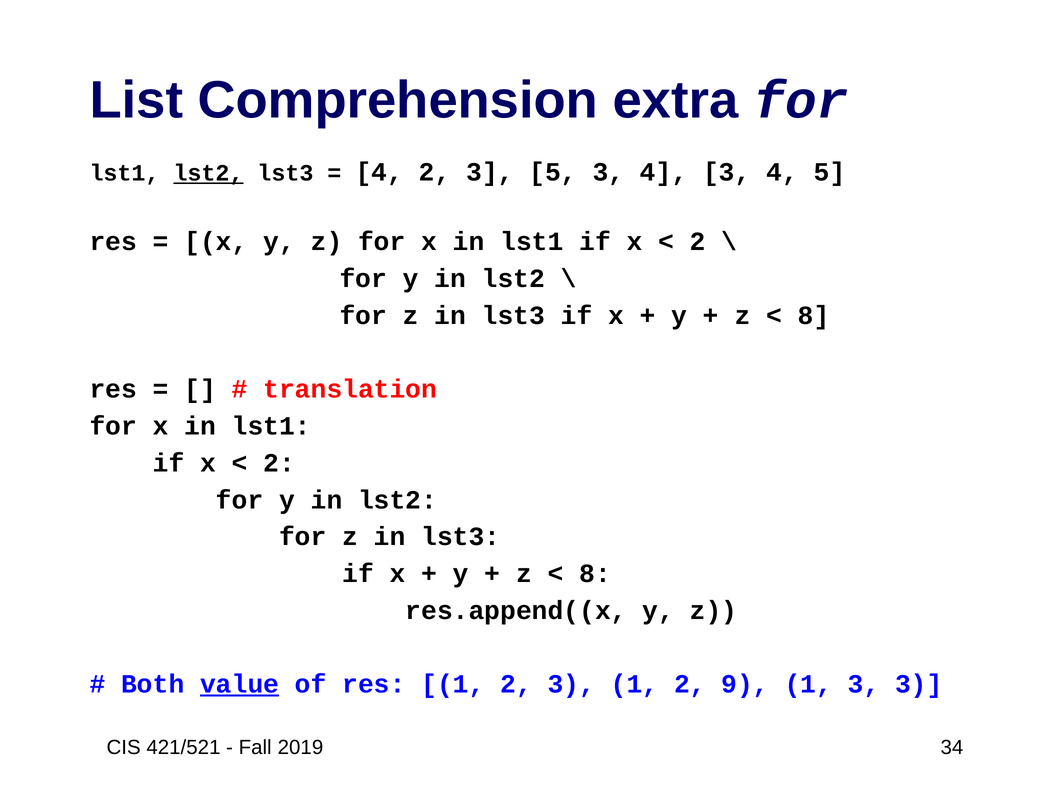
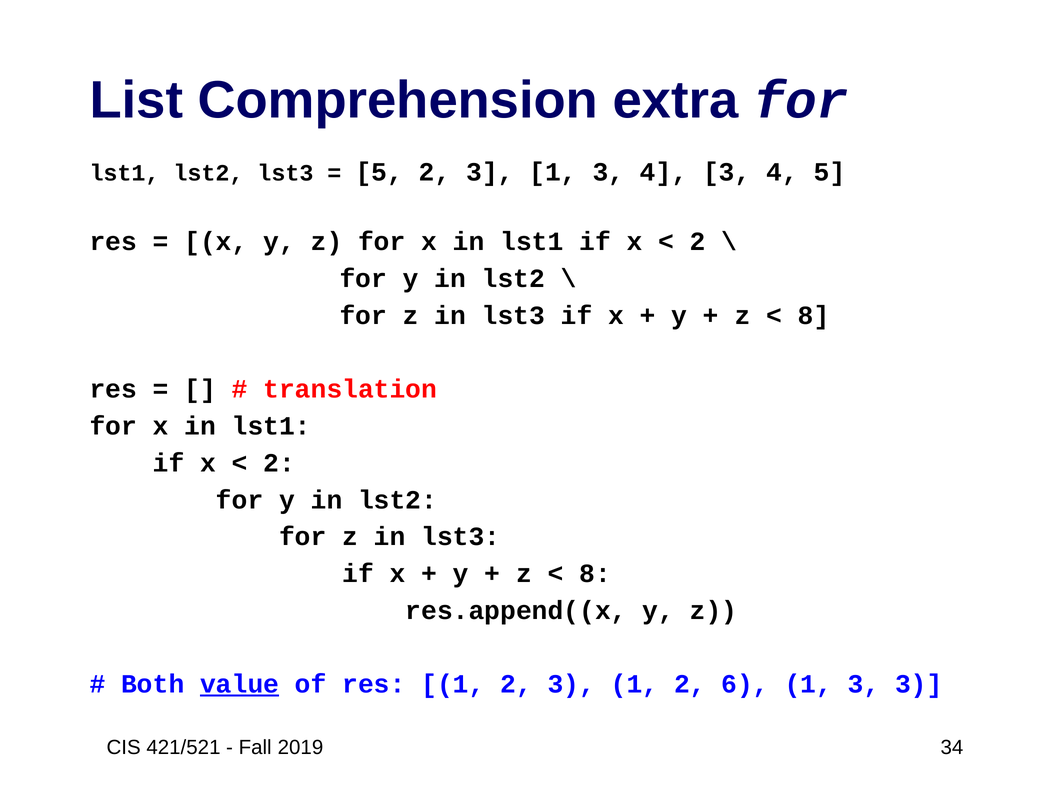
lst2 at (208, 173) underline: present -> none
4 at (379, 172): 4 -> 5
5 at (553, 172): 5 -> 1
9: 9 -> 6
